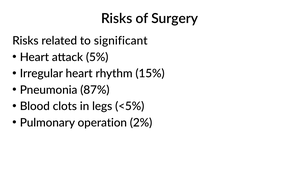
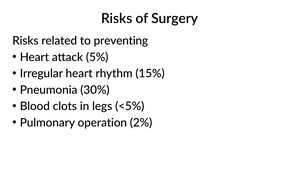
significant: significant -> preventing
87%: 87% -> 30%
